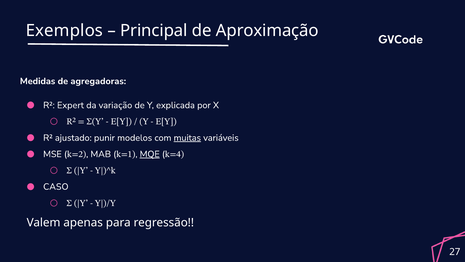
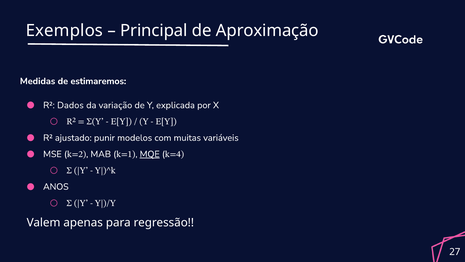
agregadoras: agregadoras -> estimaremos
Expert: Expert -> Dados
muitas underline: present -> none
CASO: CASO -> ANOS
